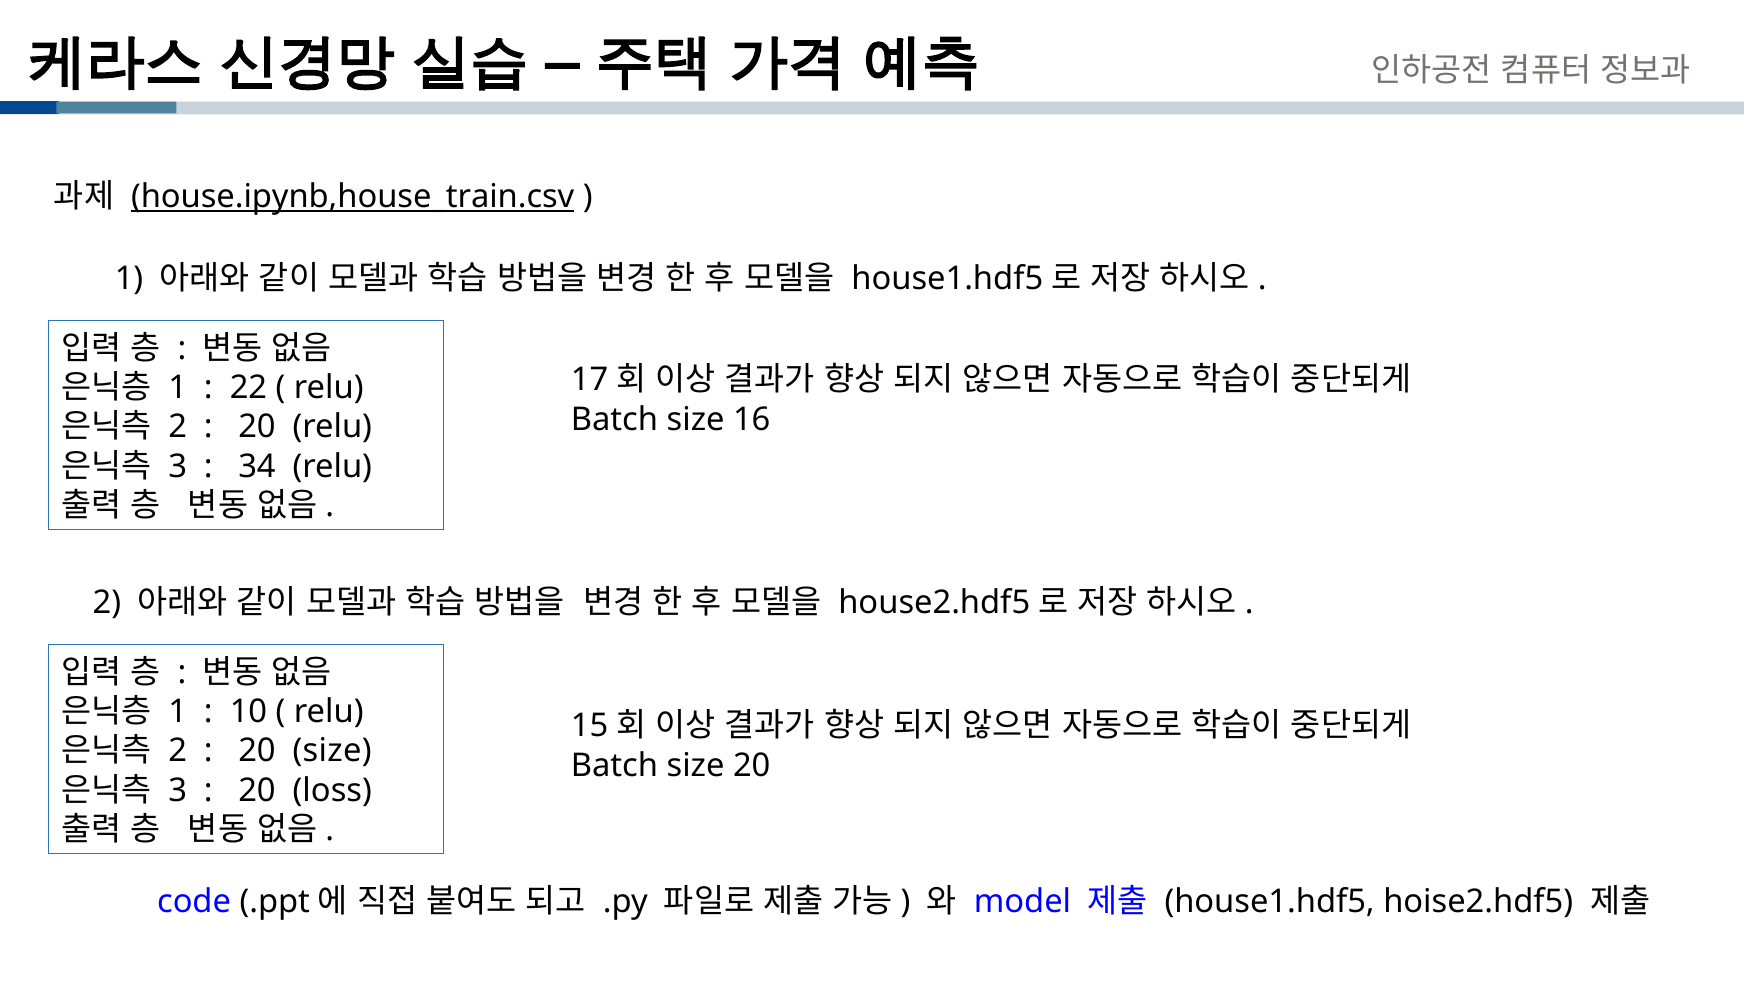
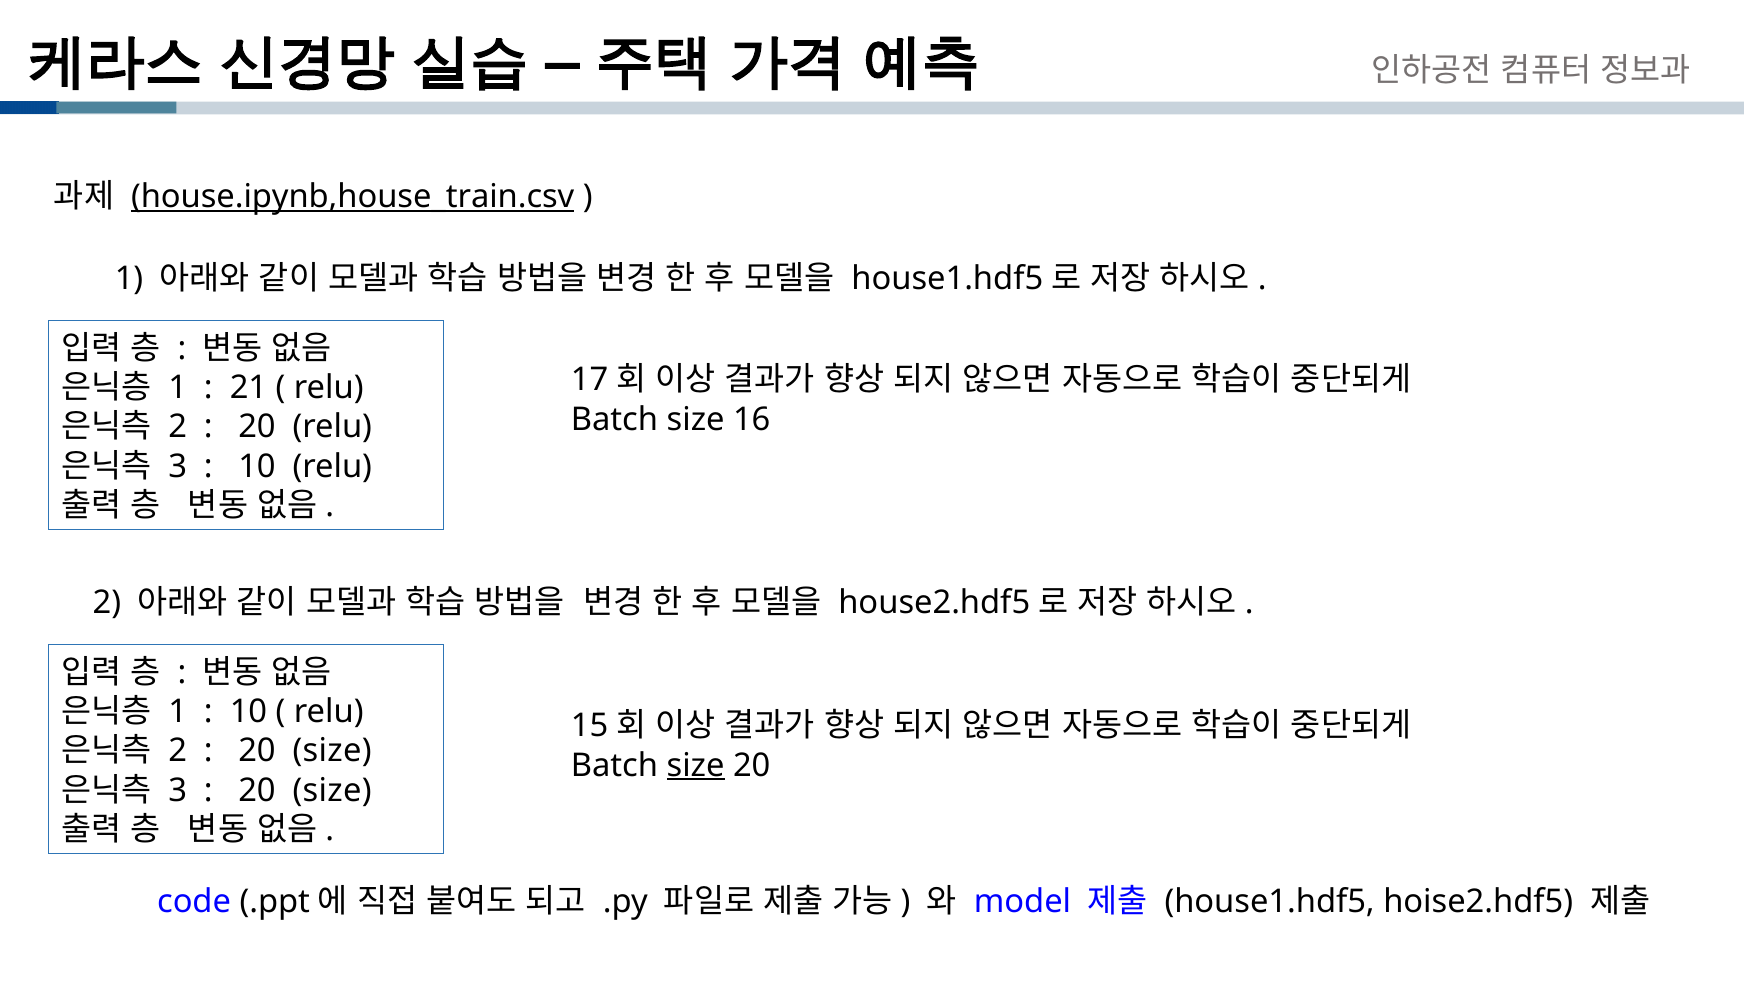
22: 22 -> 21
34 at (257, 466): 34 -> 10
size at (696, 765) underline: none -> present
loss at (332, 790): loss -> size
